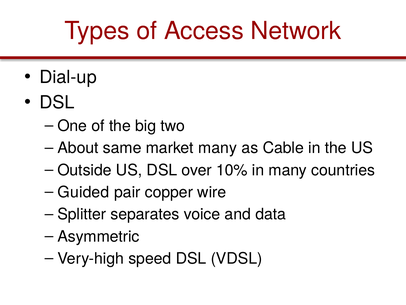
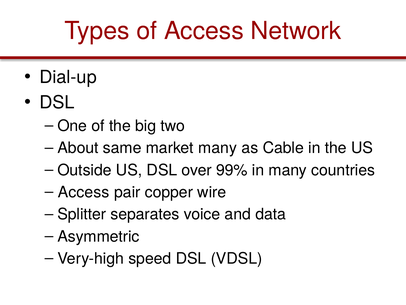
10%: 10% -> 99%
Guided at (84, 192): Guided -> Access
